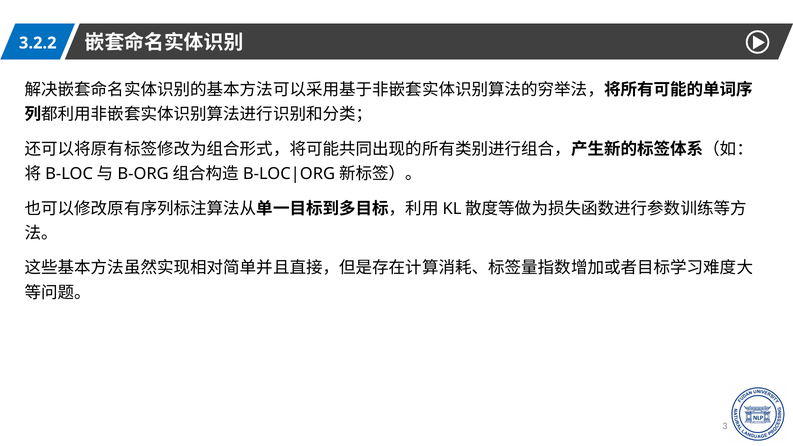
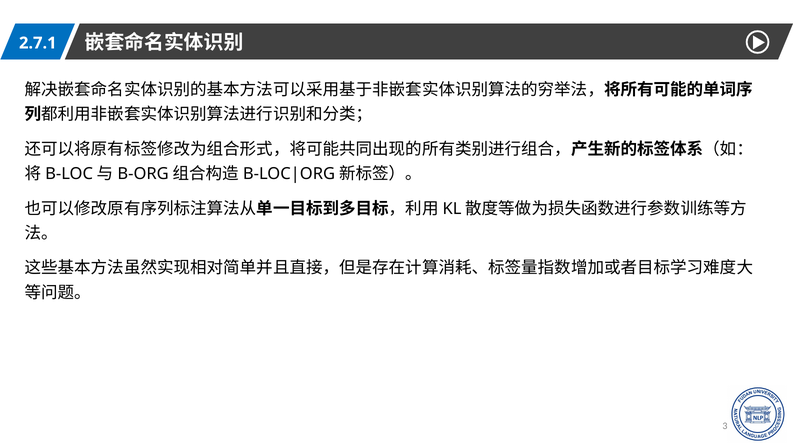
3.2.2: 3.2.2 -> 2.7.1
